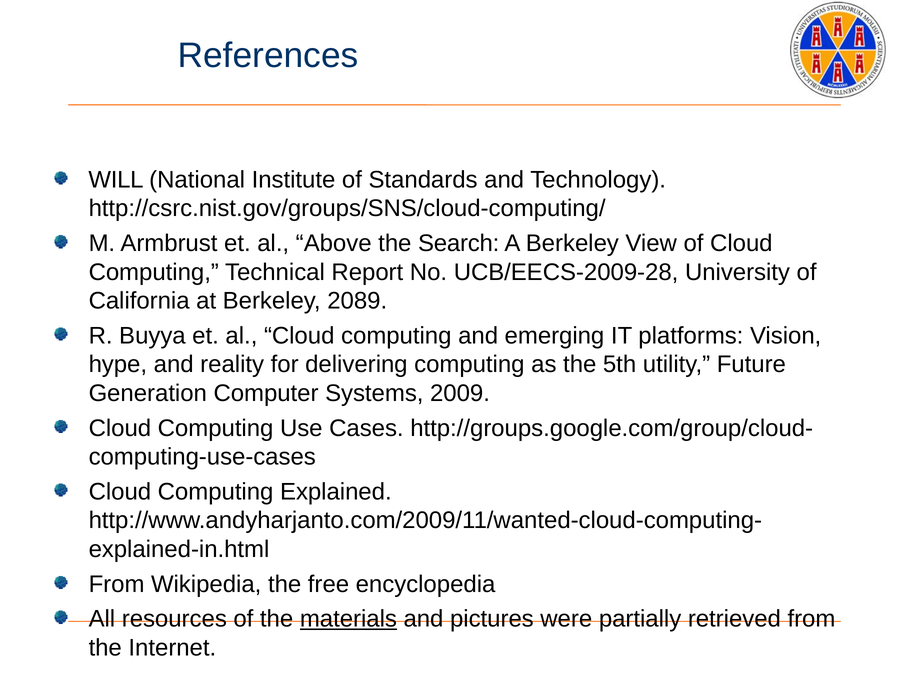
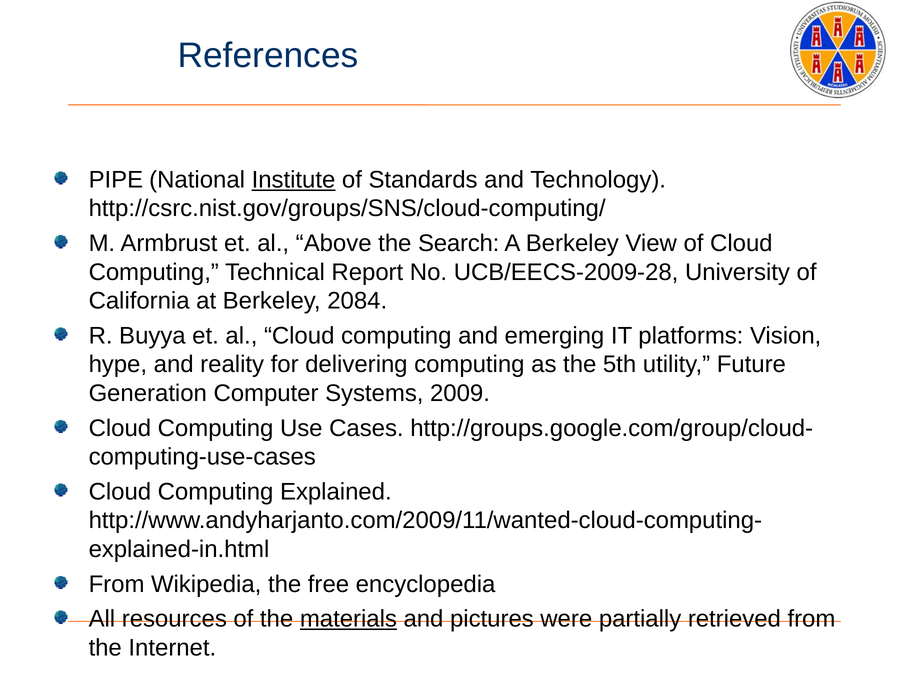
WILL: WILL -> PIPE
Institute underline: none -> present
2089: 2089 -> 2084
